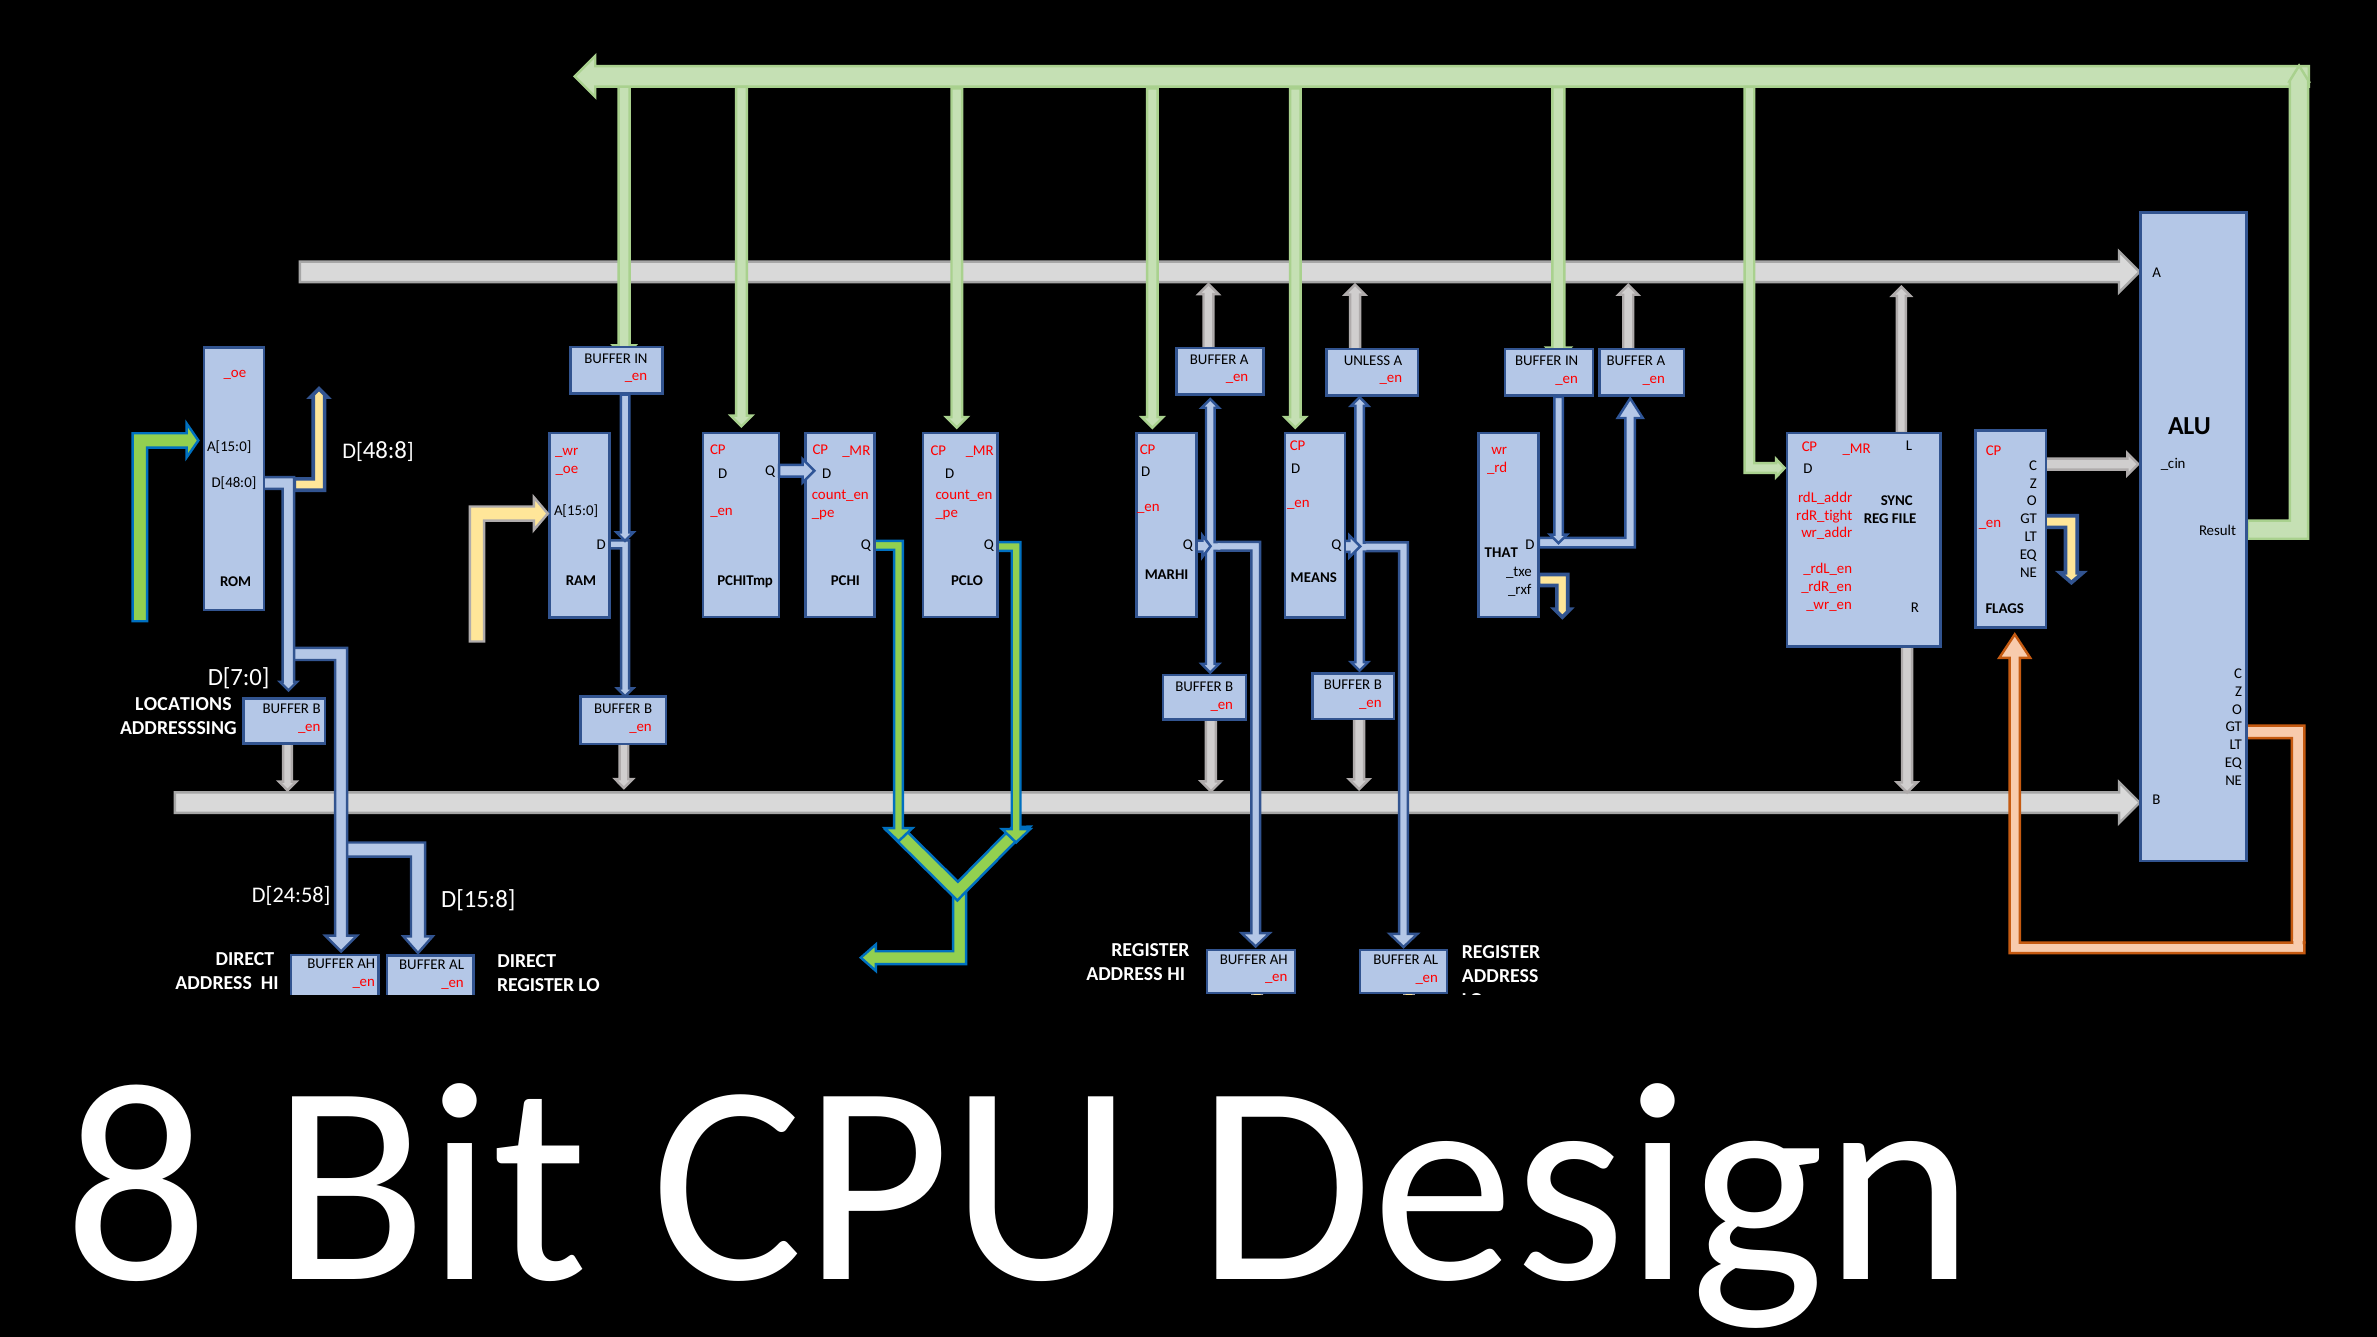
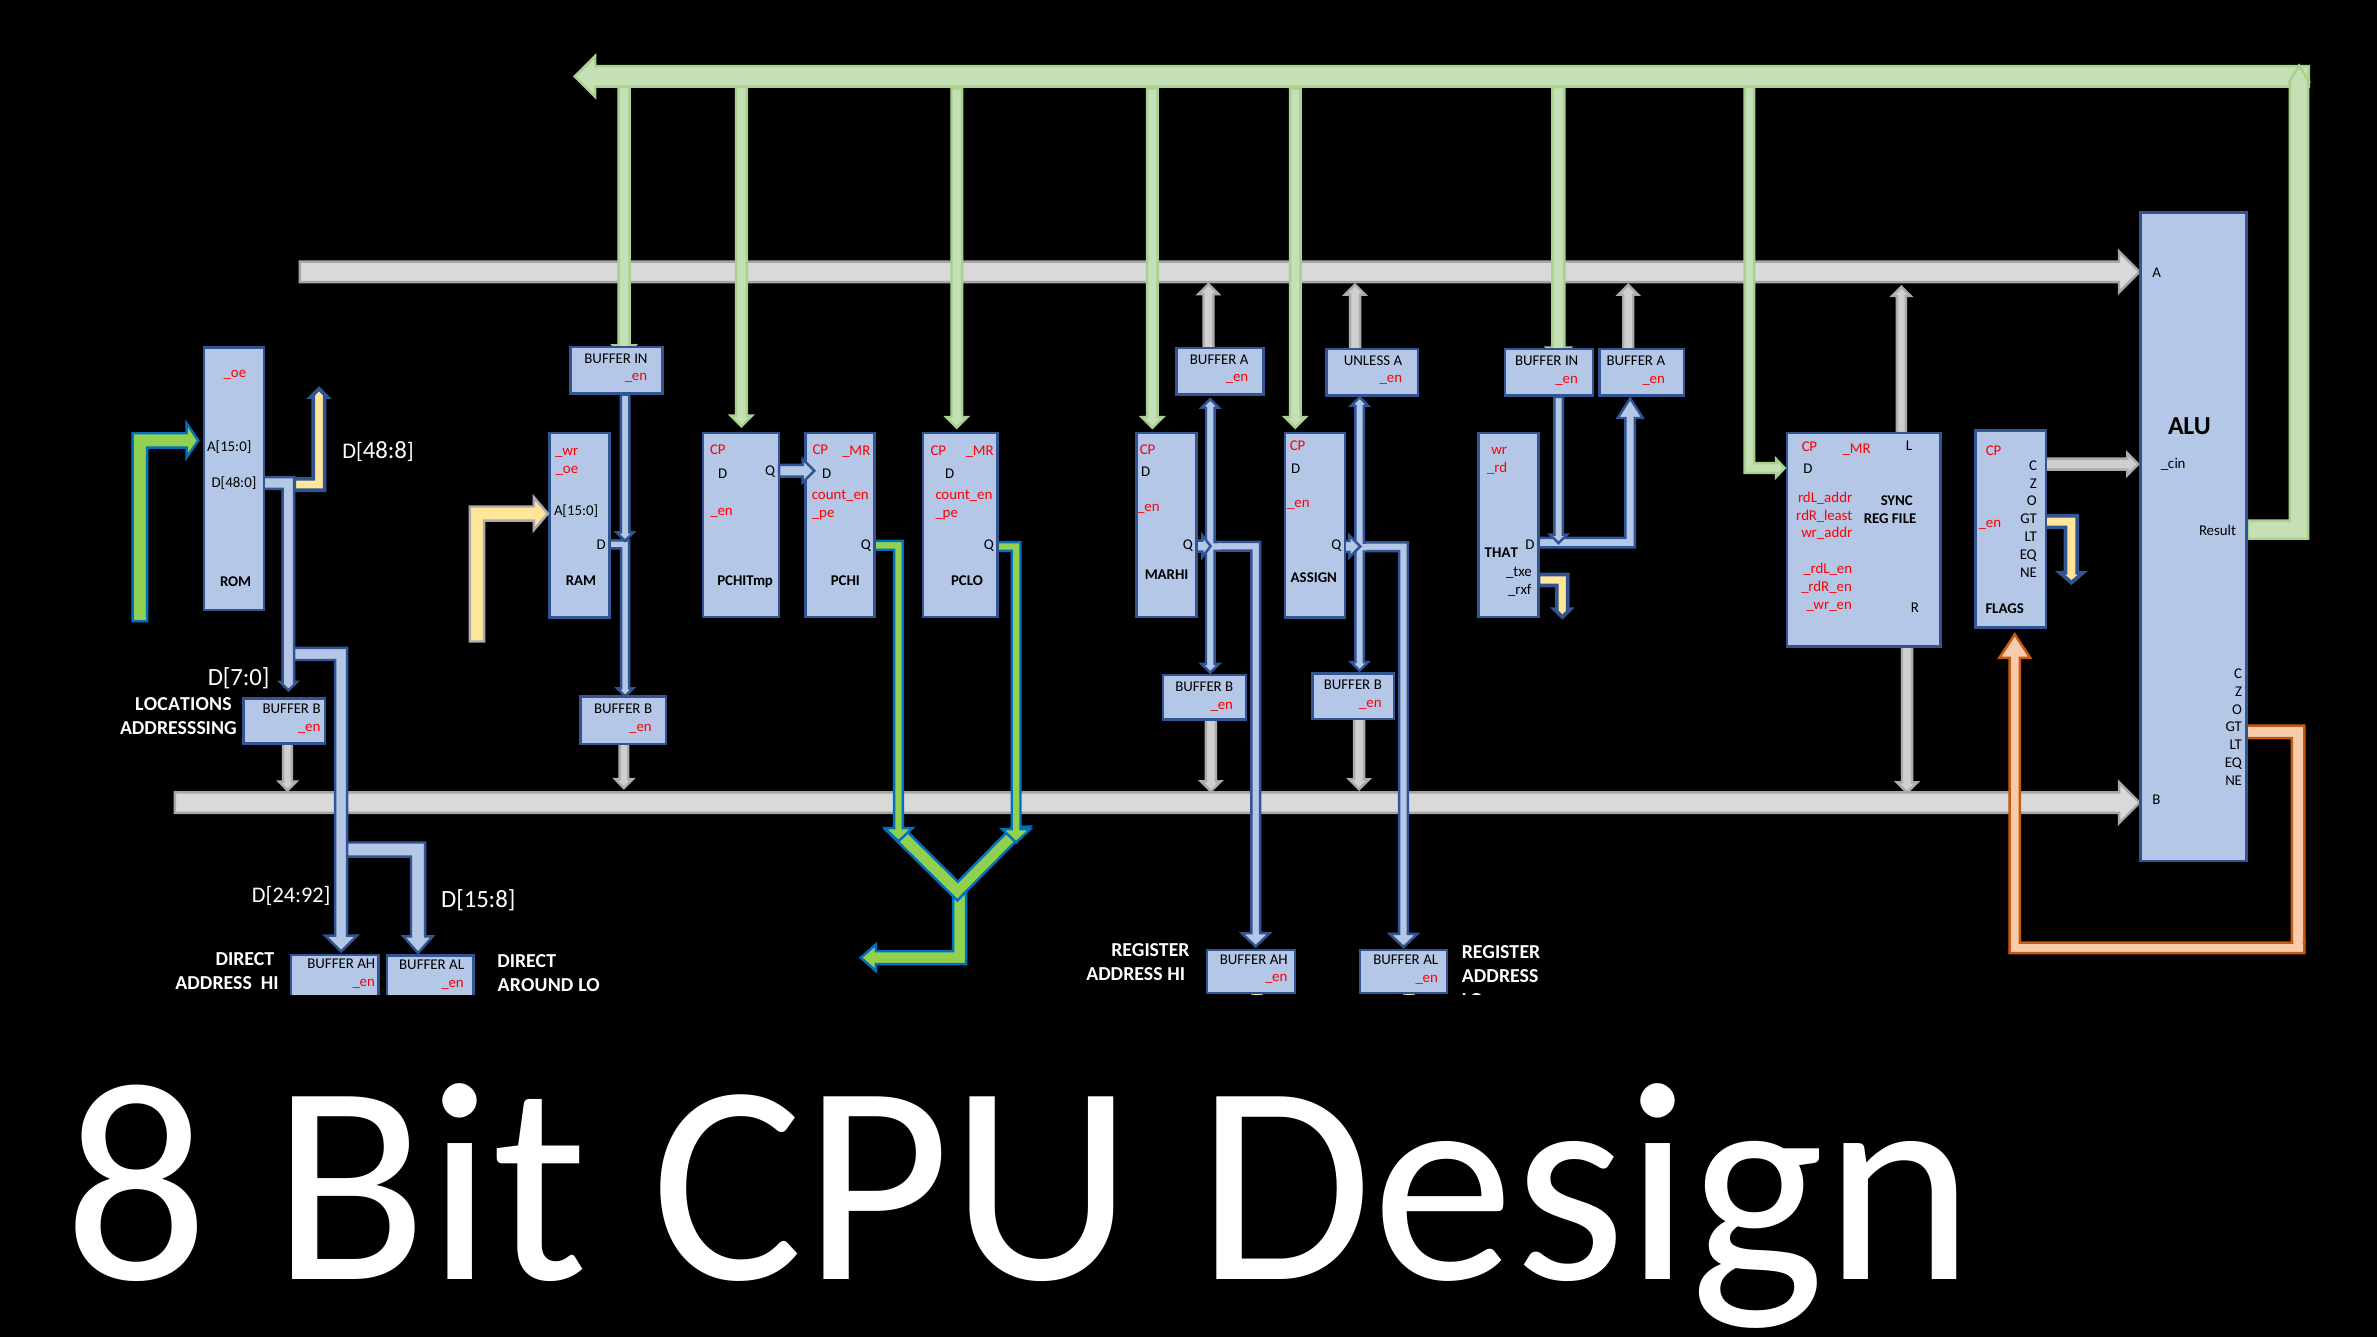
rdR_tight: rdR_tight -> rdR_least
MEANS: MEANS -> ASSIGN
D[24:58: D[24:58 -> D[24:92
REGISTER at (536, 985): REGISTER -> AROUND
